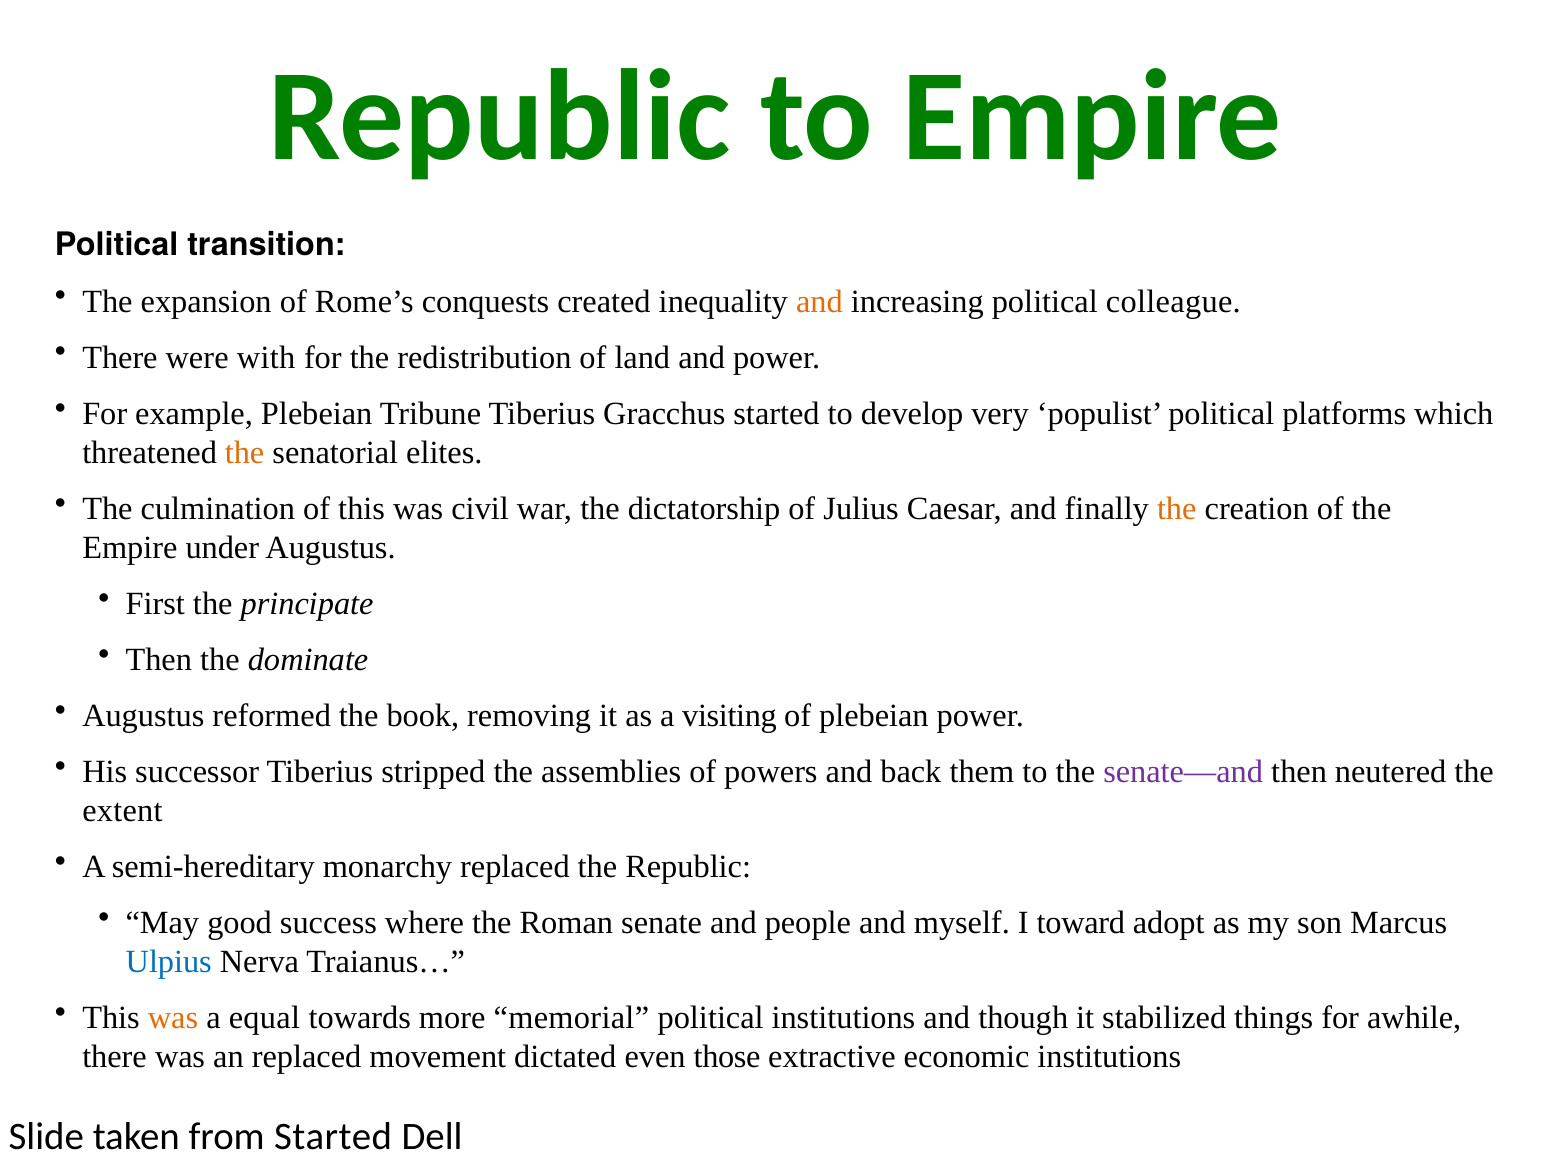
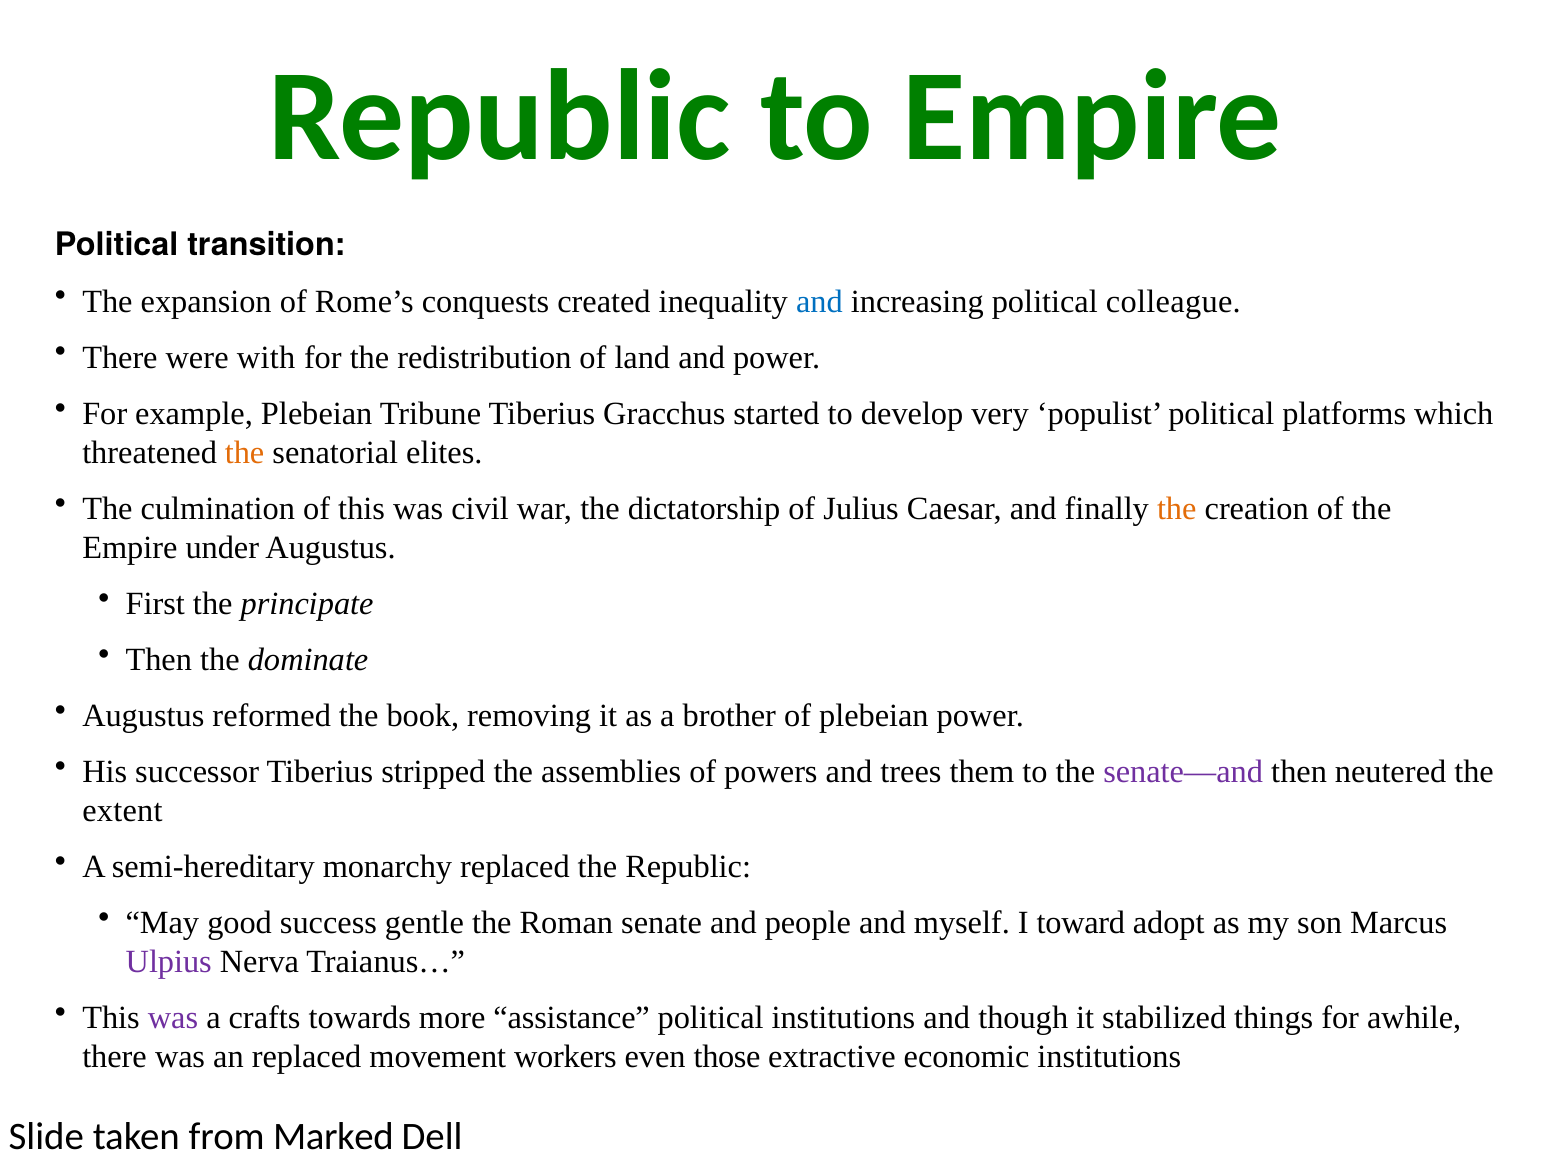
and at (819, 301) colour: orange -> blue
visiting: visiting -> brother
back: back -> trees
where: where -> gentle
Ulpius colour: blue -> purple
was at (173, 1018) colour: orange -> purple
equal: equal -> crafts
memorial: memorial -> assistance
dictated: dictated -> workers
from Started: Started -> Marked
